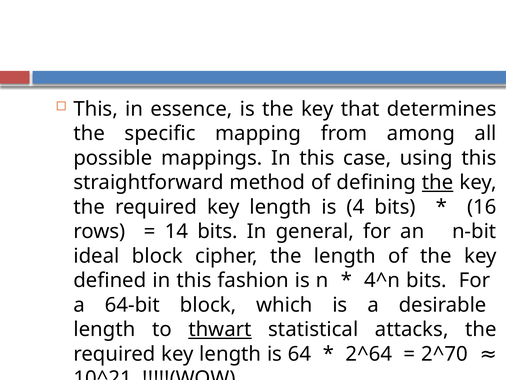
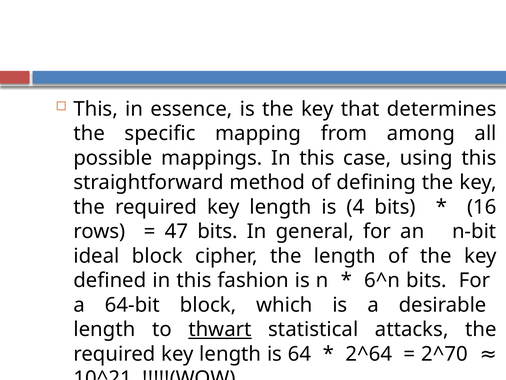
the at (438, 182) underline: present -> none
14: 14 -> 47
4^n: 4^n -> 6^n
